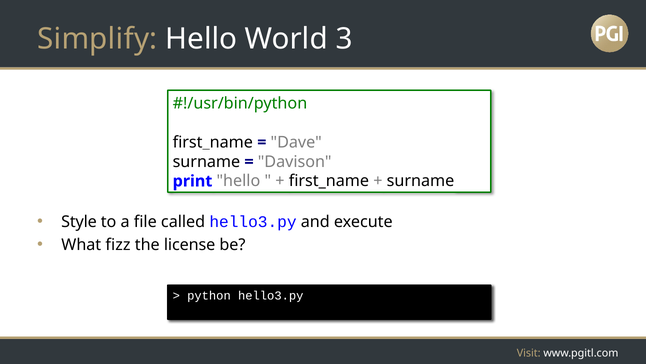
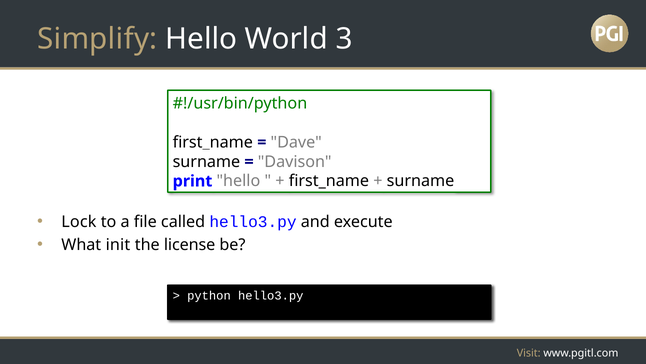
Style: Style -> Lock
fizz: fizz -> init
